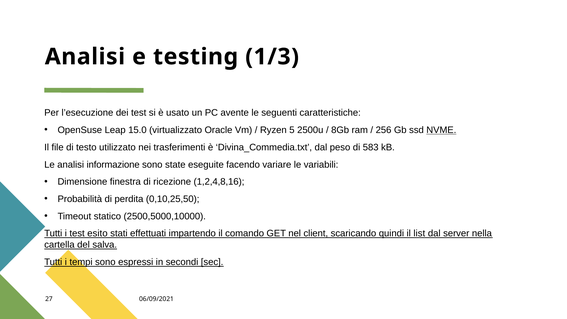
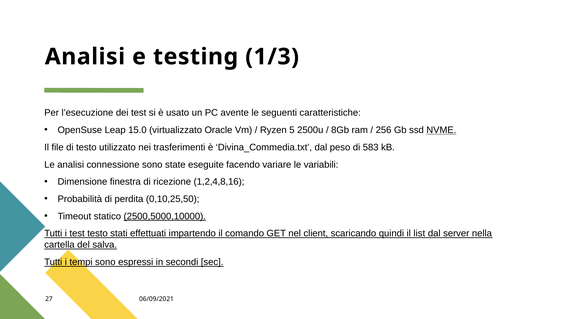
informazione: informazione -> connessione
2500,5000,10000 underline: none -> present
test esito: esito -> testo
